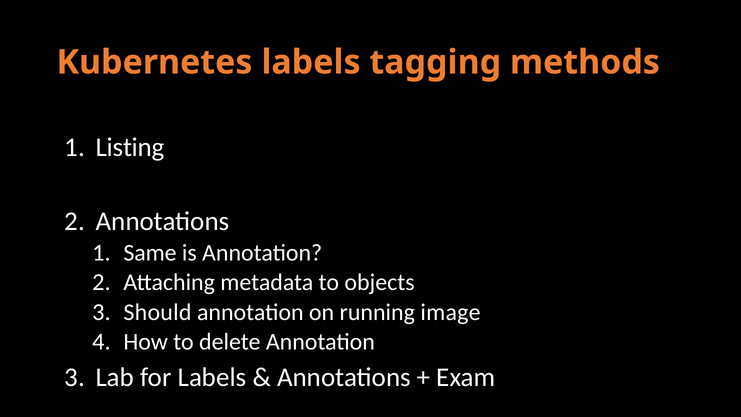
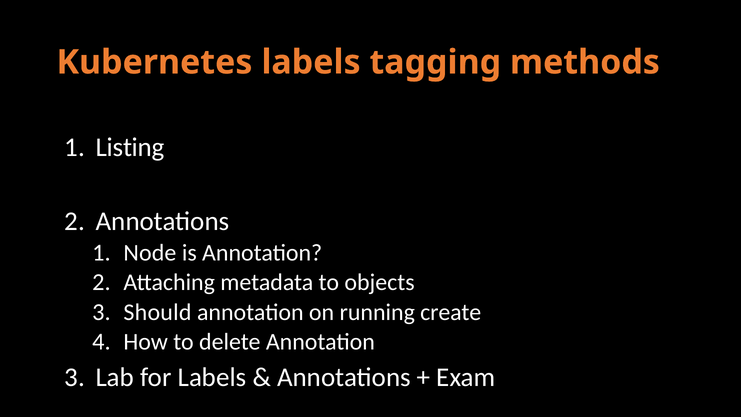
Same: Same -> Node
image: image -> create
